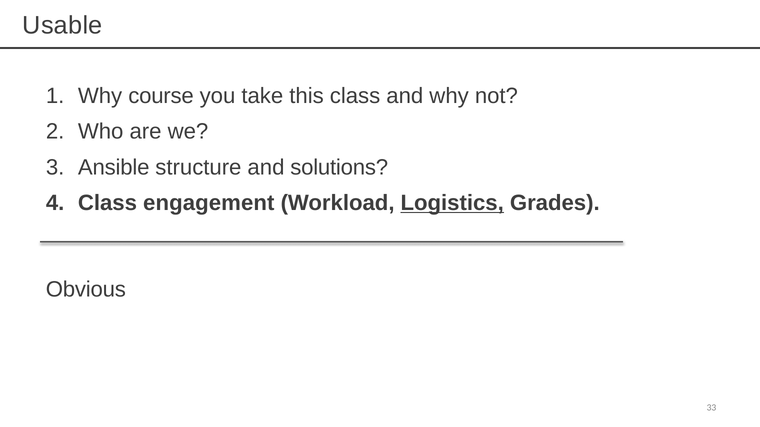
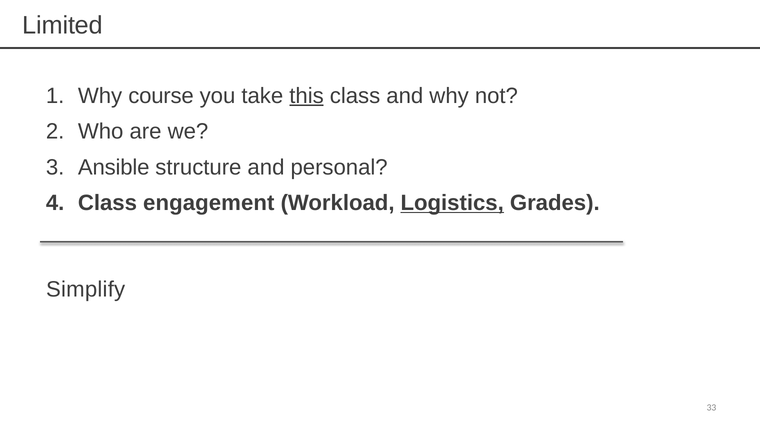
Usable: Usable -> Limited
this underline: none -> present
solutions: solutions -> personal
Obvious: Obvious -> Simplify
